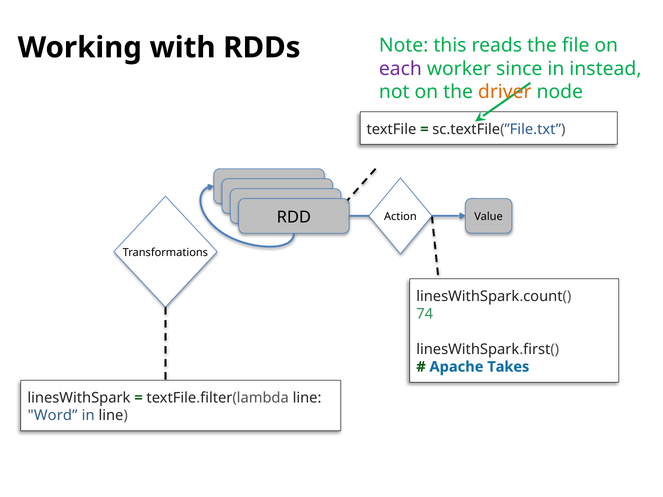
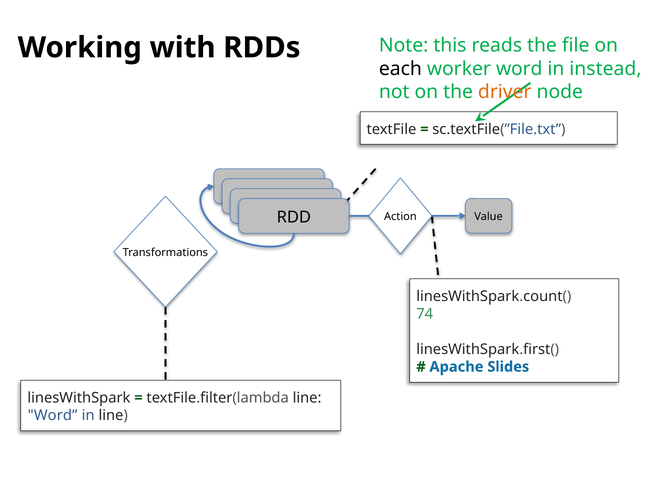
each colour: purple -> black
worker since: since -> word
Takes: Takes -> Slides
